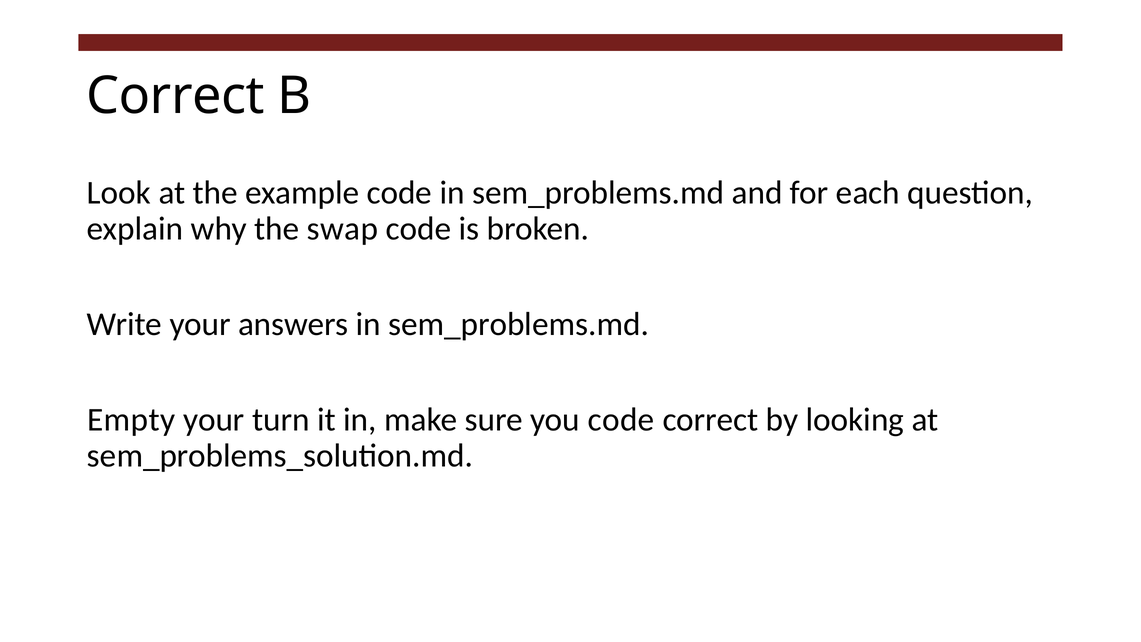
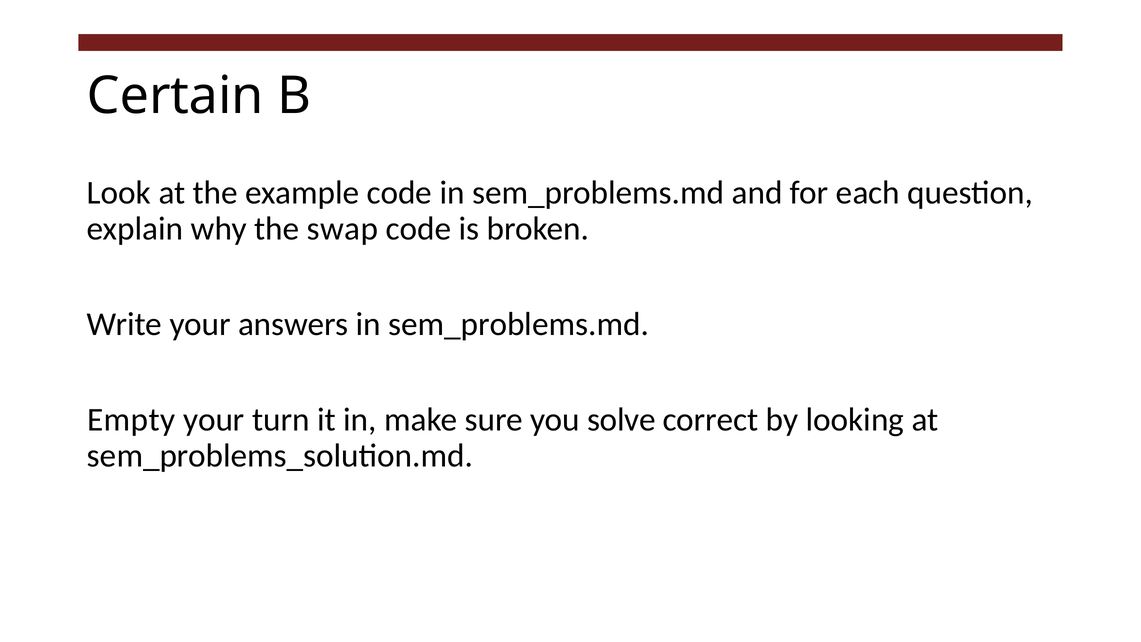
Correct at (175, 96): Correct -> Certain
you code: code -> solve
